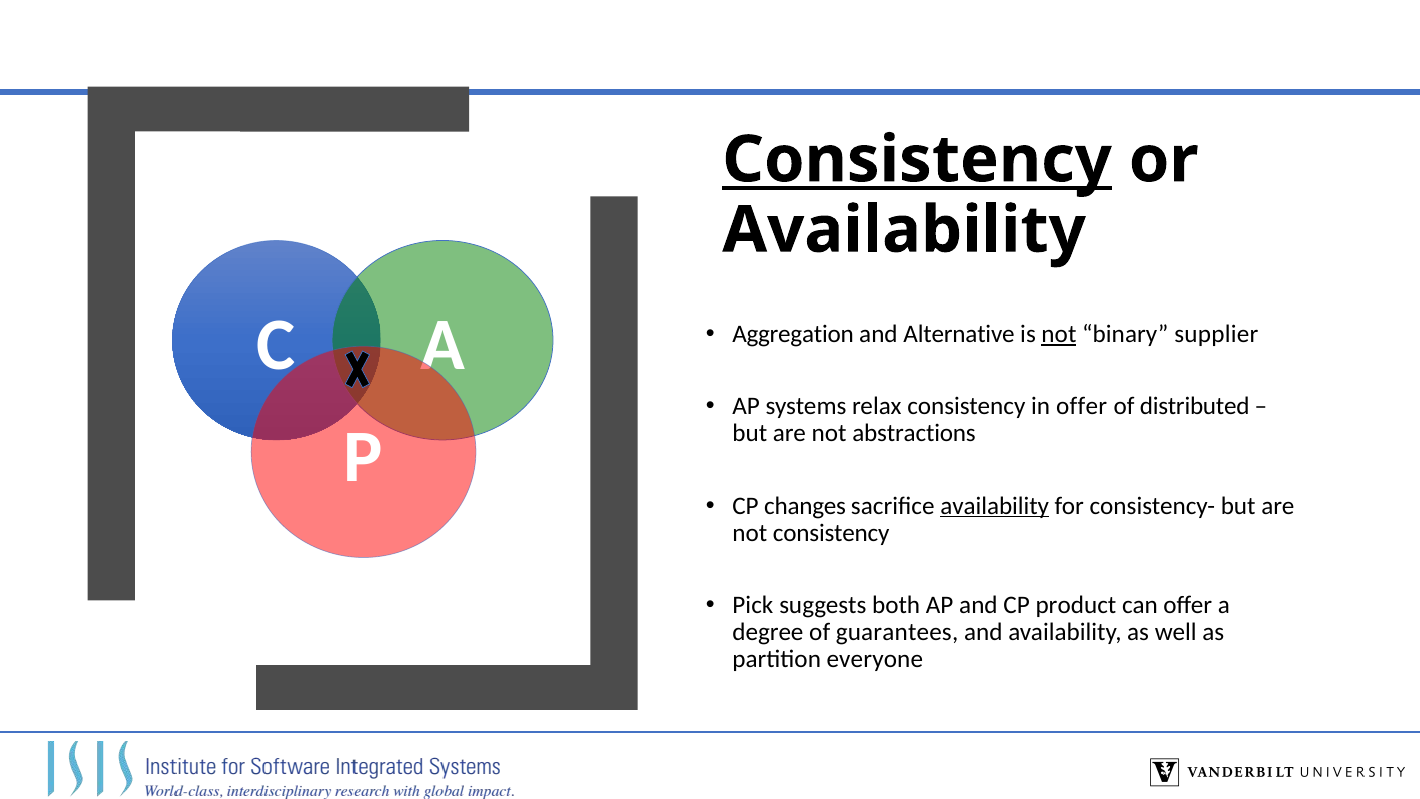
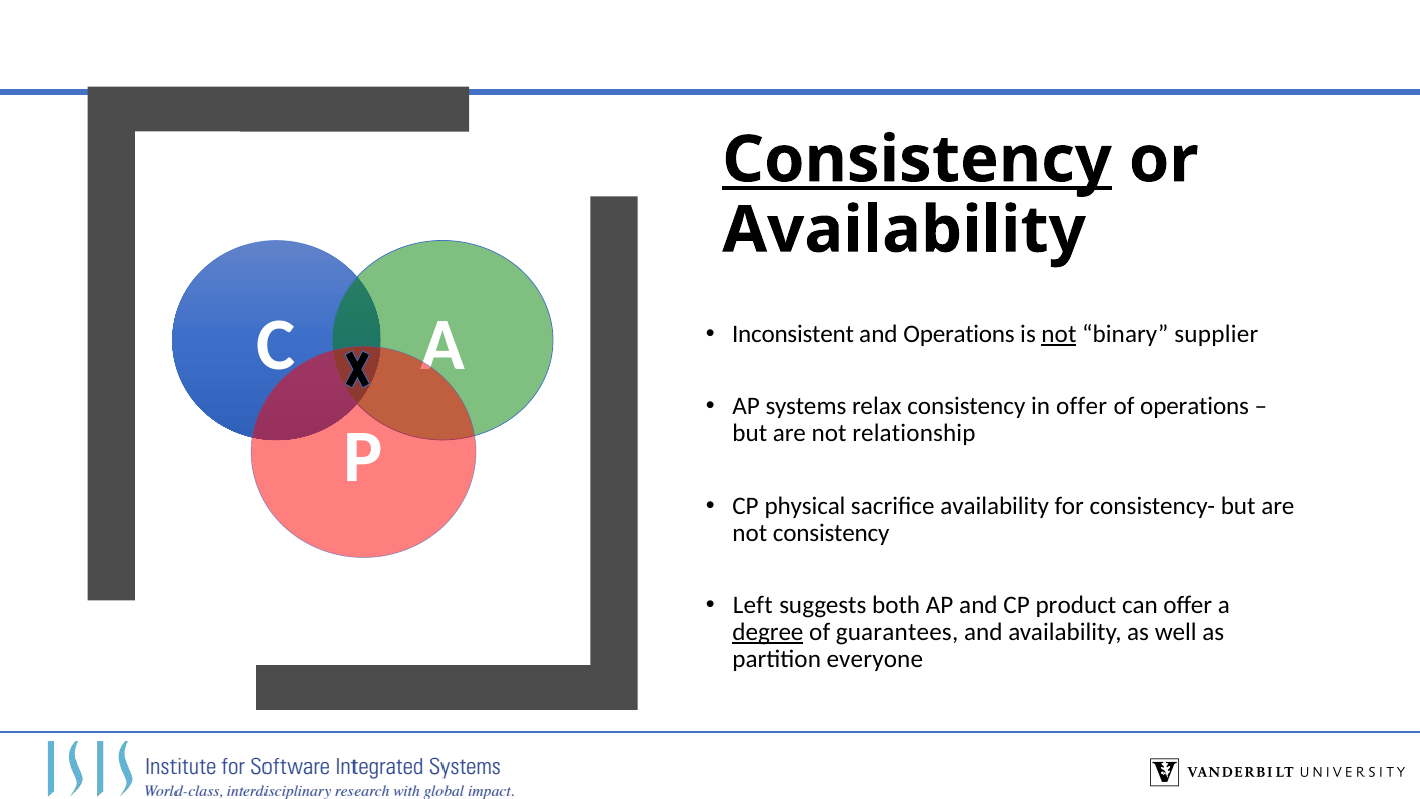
Aggregation: Aggregation -> Inconsistent
and Alternative: Alternative -> Operations
of distributed: distributed -> operations
abstractions: abstractions -> relationship
changes: changes -> physical
availability at (995, 506) underline: present -> none
Pick: Pick -> Left
degree underline: none -> present
